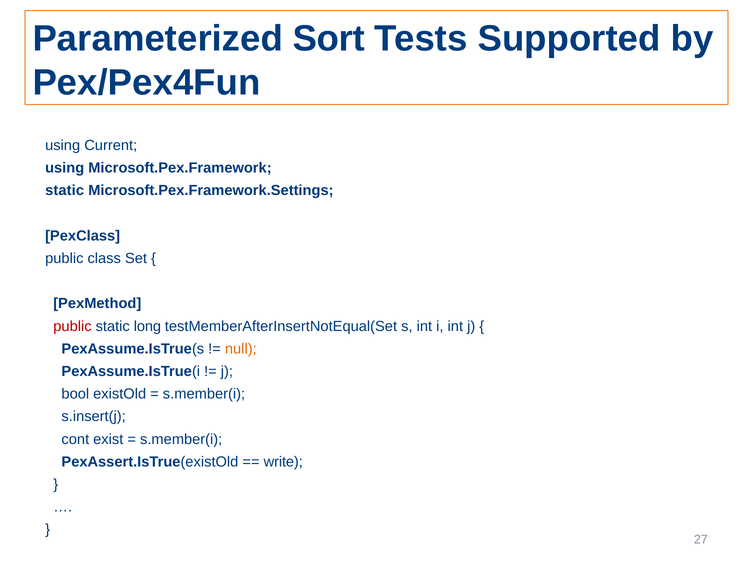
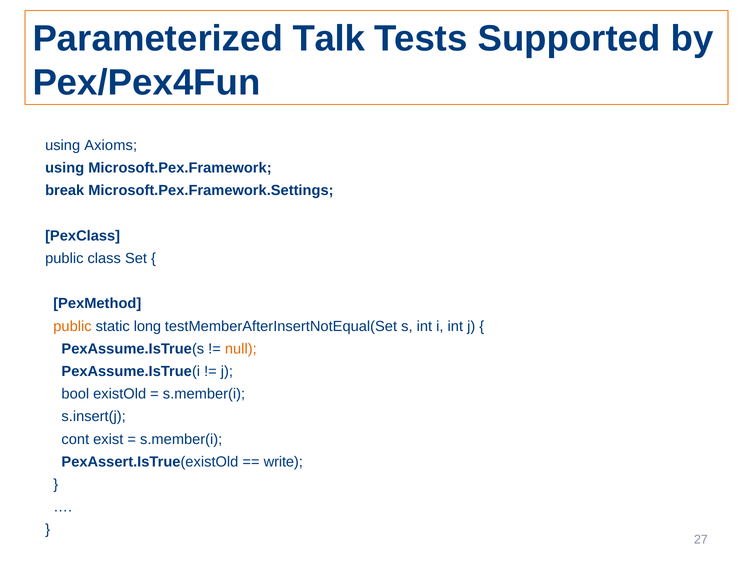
Sort: Sort -> Talk
Current: Current -> Axioms
static at (65, 191): static -> break
public at (72, 326) colour: red -> orange
